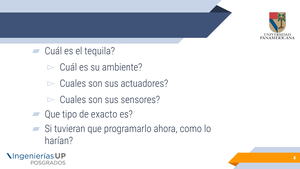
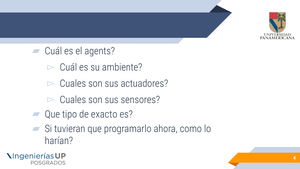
tequila: tequila -> agents
